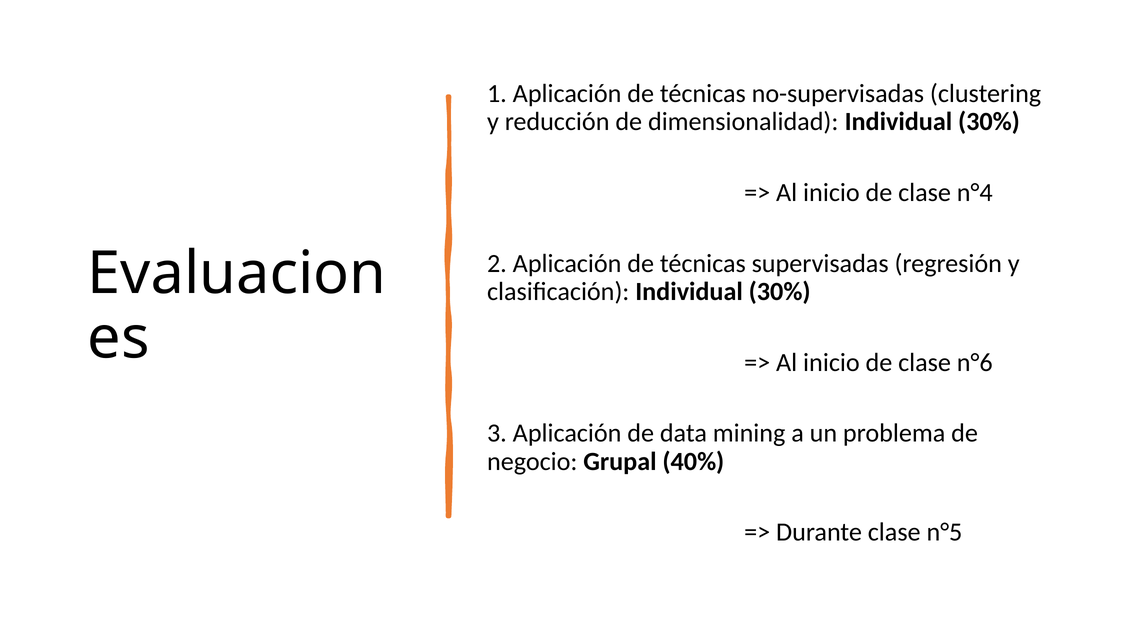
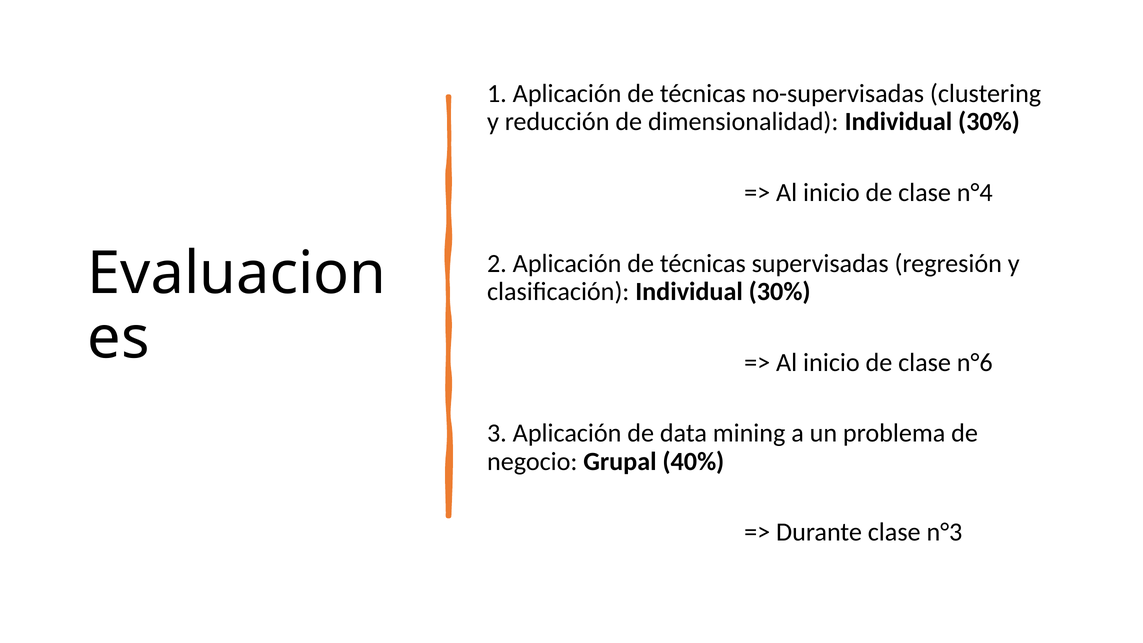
n°5: n°5 -> n°3
